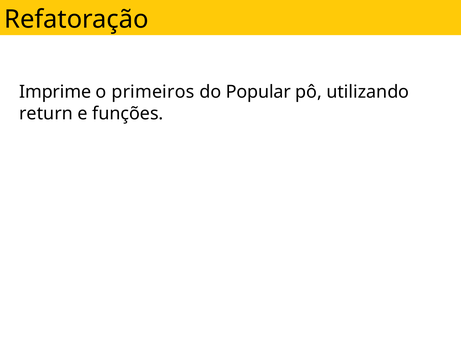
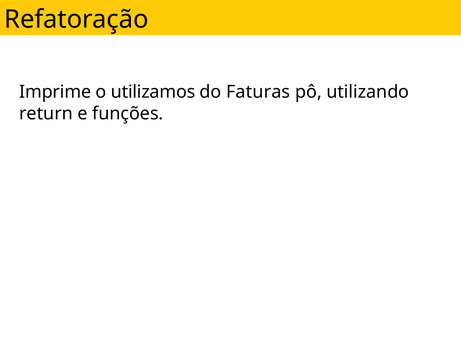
primeiros: primeiros -> utilizamos
Popular: Popular -> Faturas
